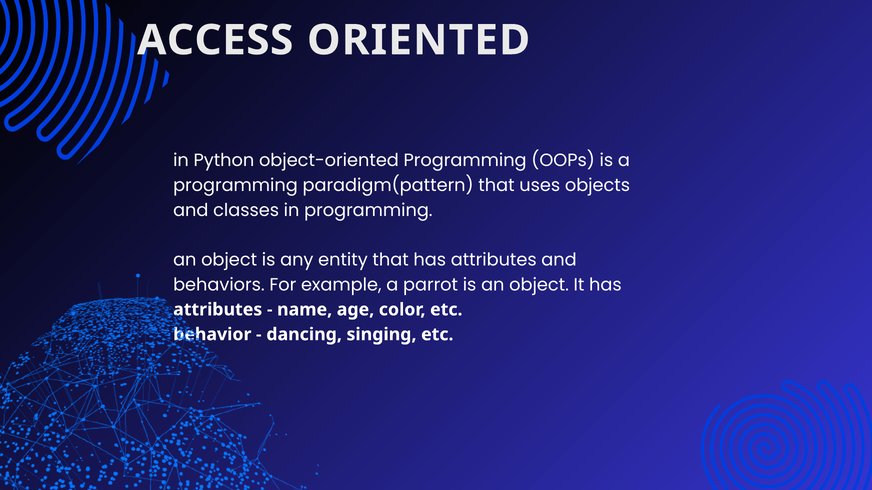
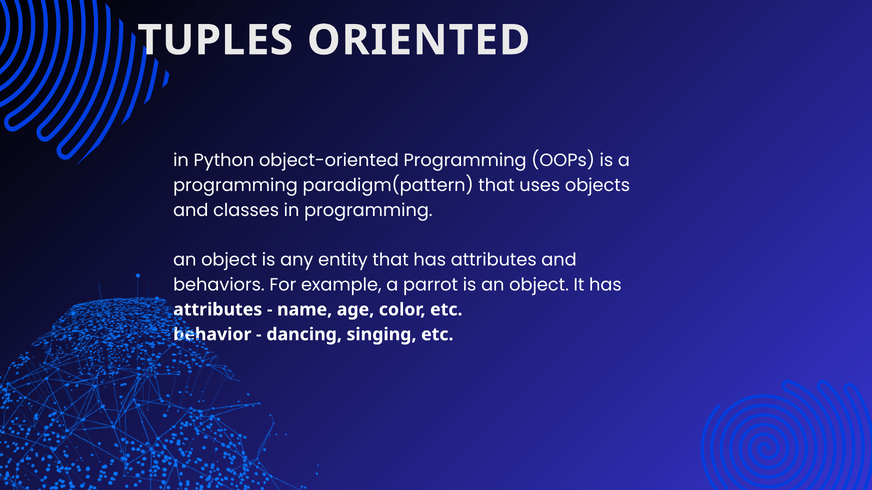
ACCESS: ACCESS -> TUPLES
